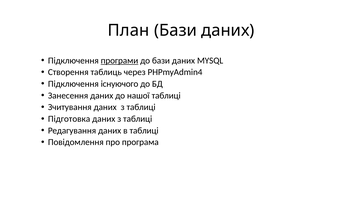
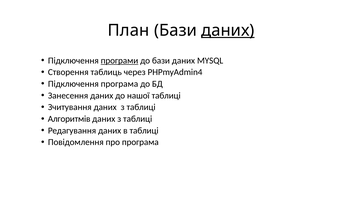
даних at (228, 30) underline: none -> present
Підключення існуючого: існуючого -> програма
Підготовка: Підготовка -> Алгоритмів
